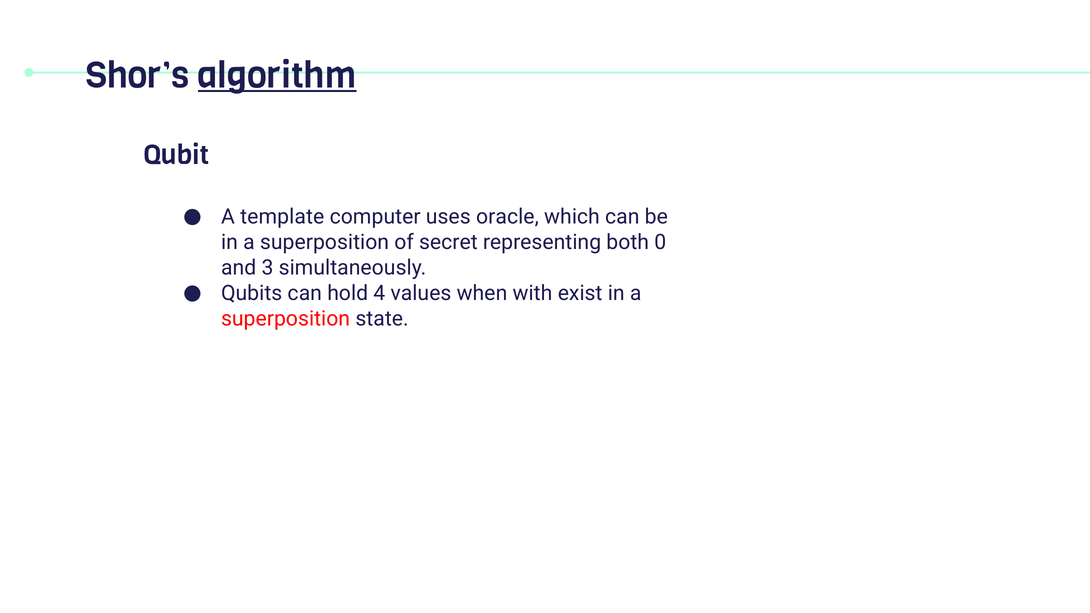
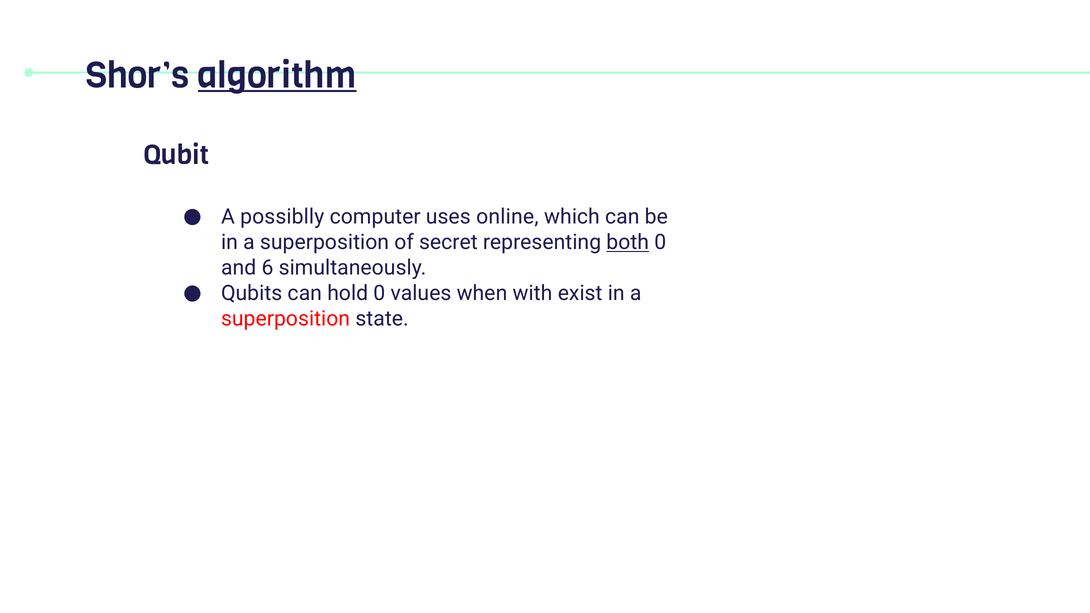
template: template -> possiblly
oracle: oracle -> online
both underline: none -> present
3: 3 -> 6
hold 4: 4 -> 0
